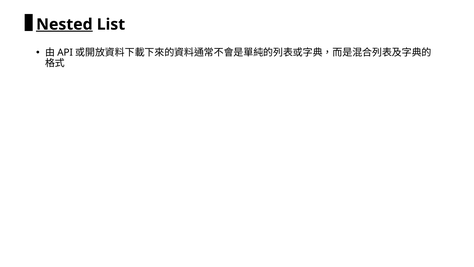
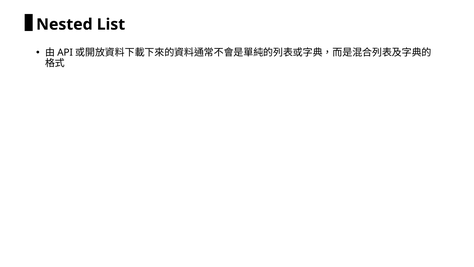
Nested underline: present -> none
